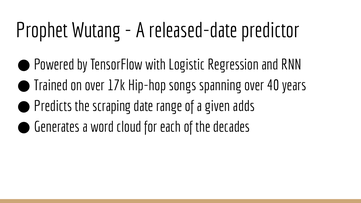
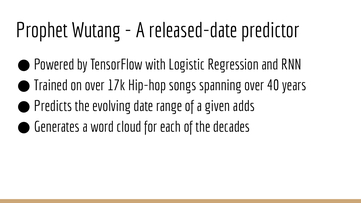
scraping: scraping -> evolving
